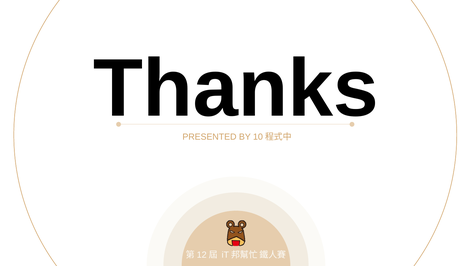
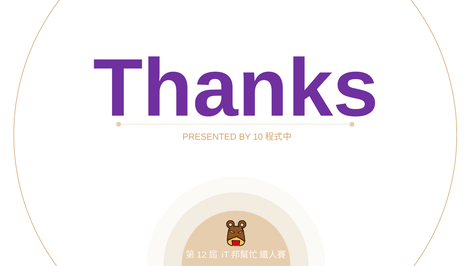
Thanks colour: black -> purple
